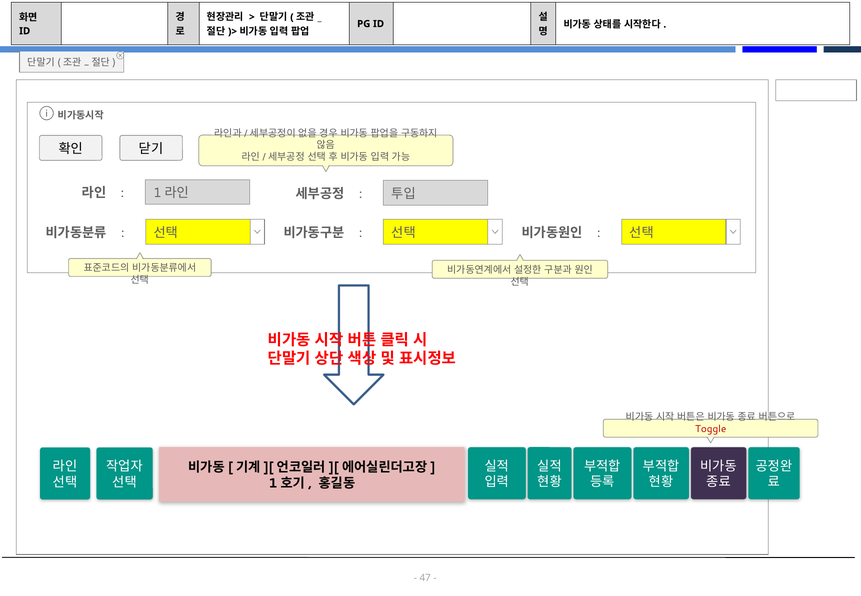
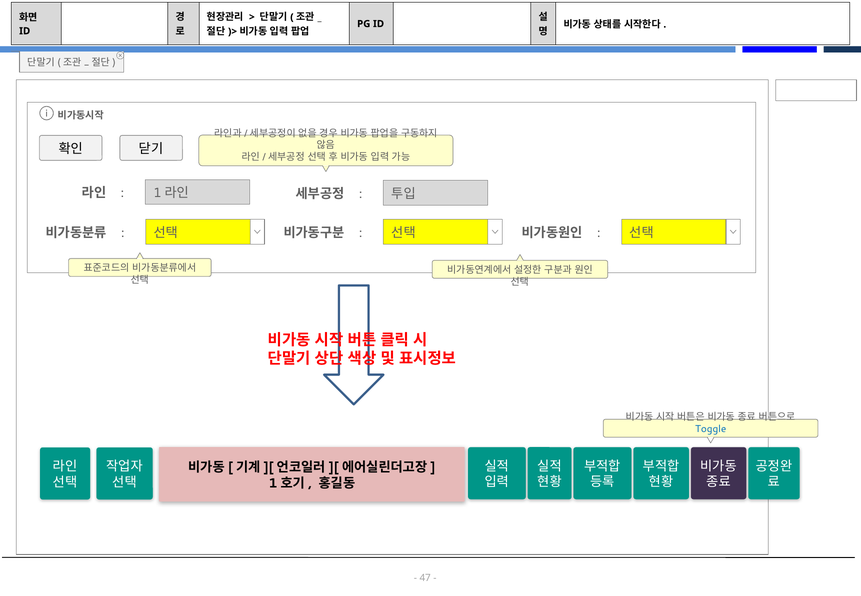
Toggle colour: red -> blue
